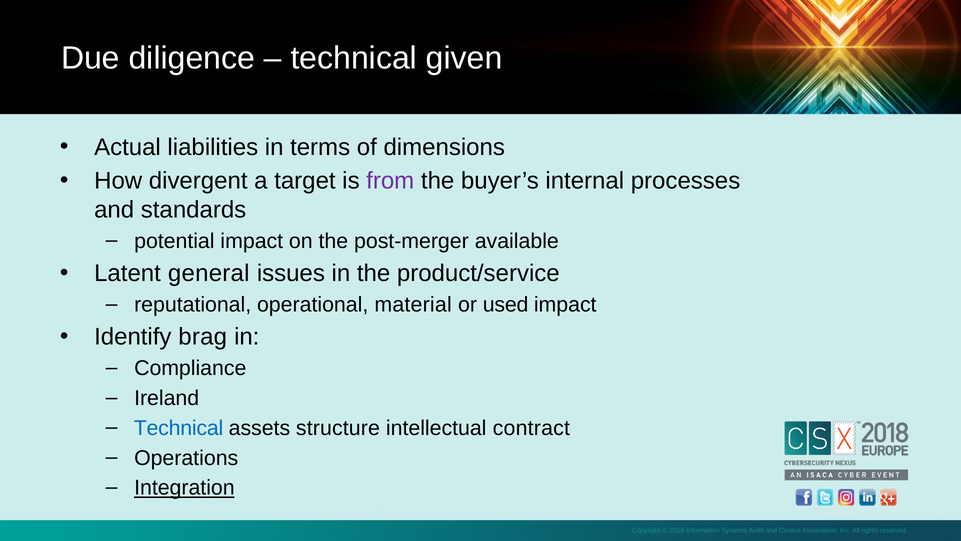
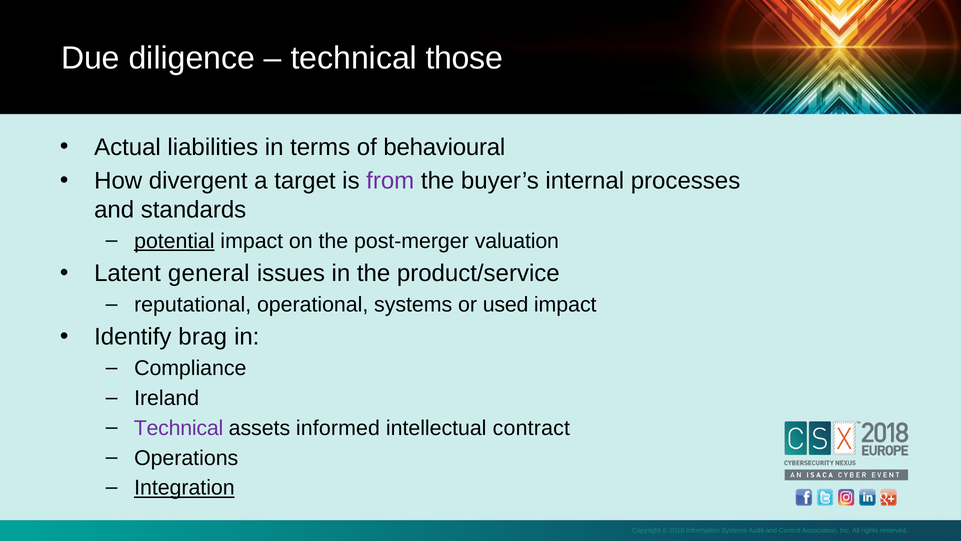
given: given -> those
dimensions: dimensions -> behavioural
potential underline: none -> present
available: available -> valuation
operational material: material -> systems
Technical at (179, 428) colour: blue -> purple
structure: structure -> informed
